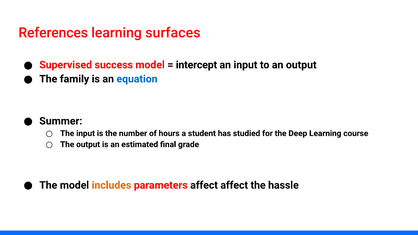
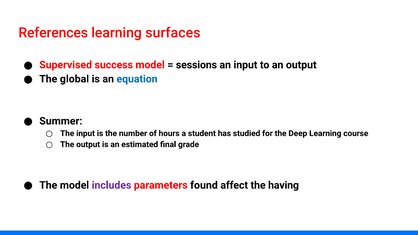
intercept: intercept -> sessions
family: family -> global
includes colour: orange -> purple
parameters affect: affect -> found
hassle: hassle -> having
